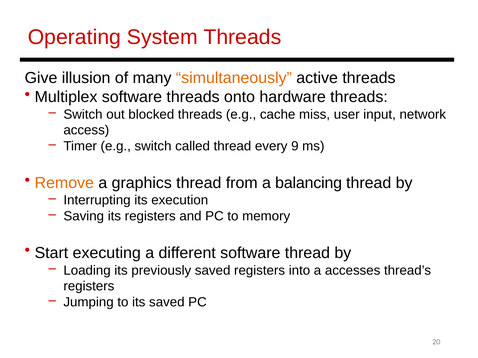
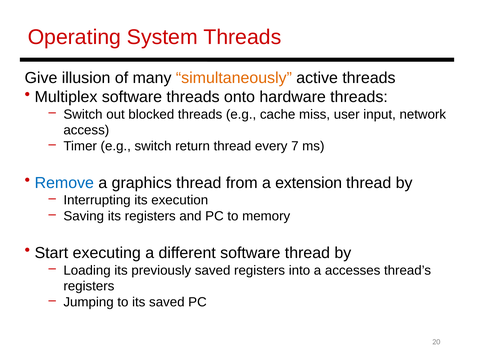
called: called -> return
9: 9 -> 7
Remove colour: orange -> blue
balancing: balancing -> extension
